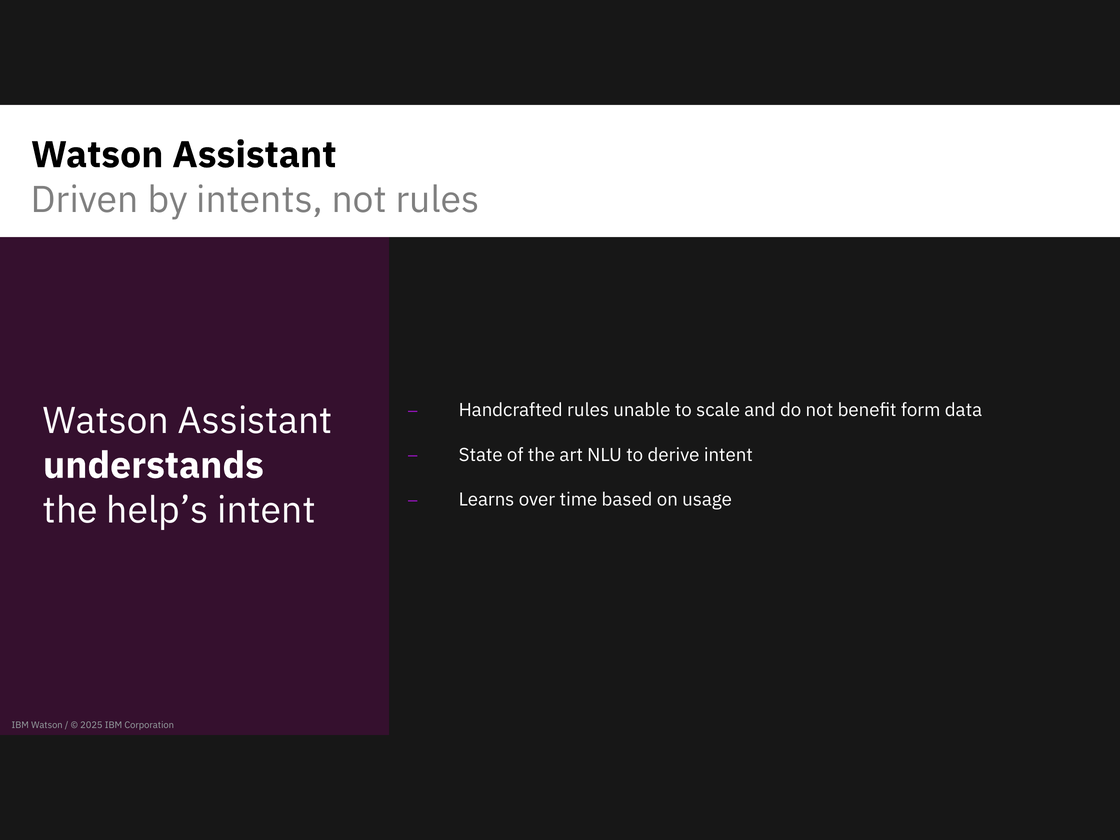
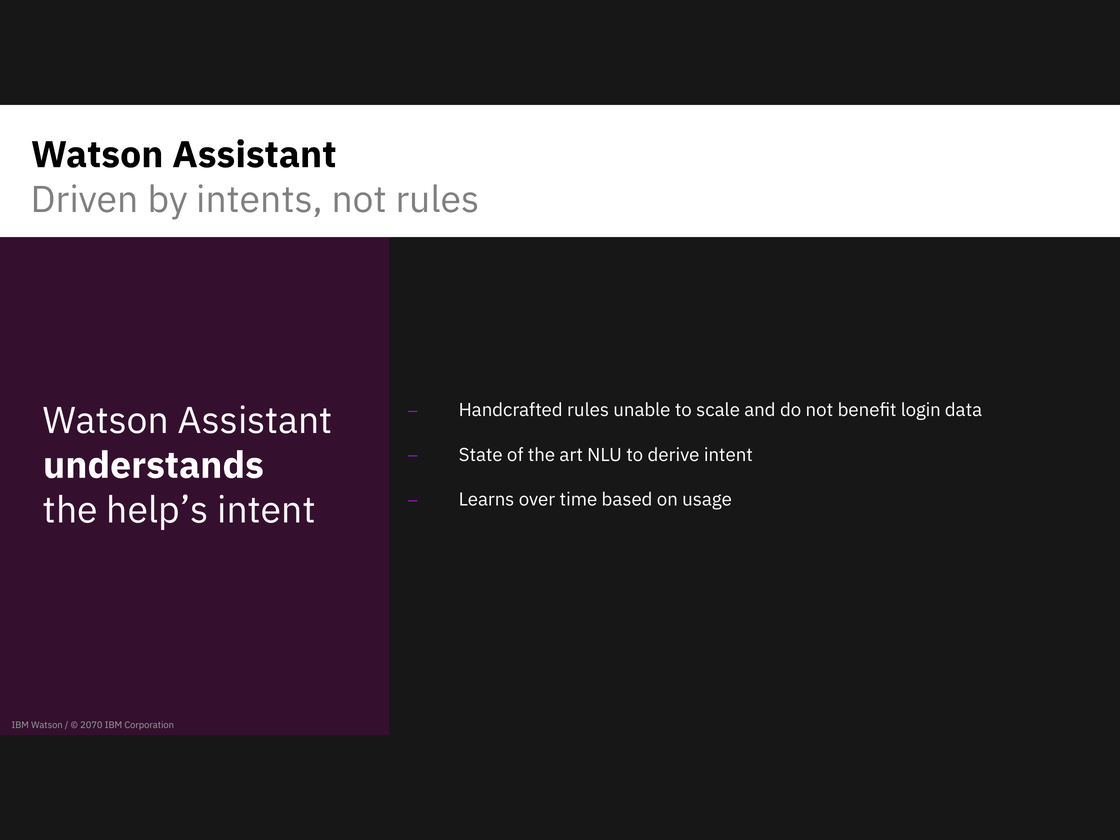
form: form -> login
2025: 2025 -> 2070
